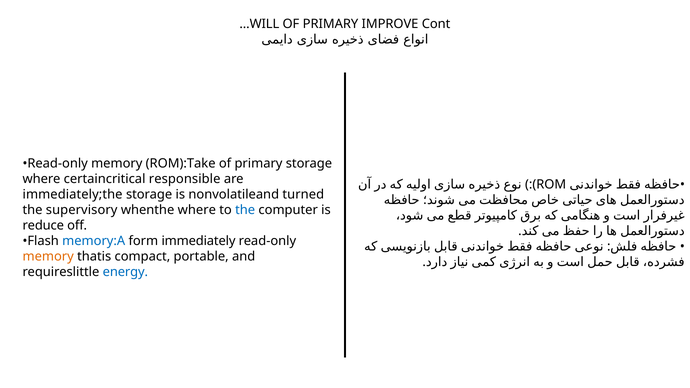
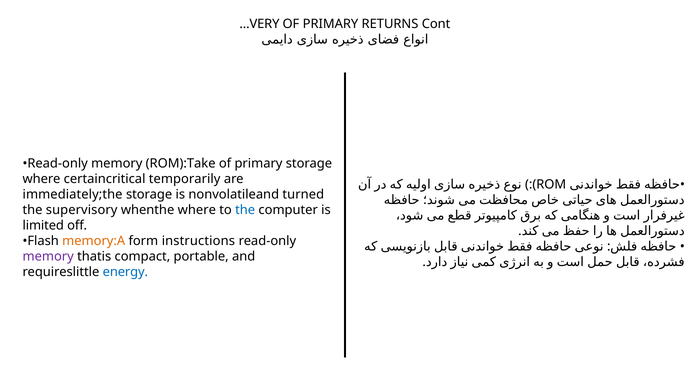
WILL: WILL -> VERY
IMPROVE: IMPROVE -> RETURNS
responsible: responsible -> temporarily
reduce: reduce -> limited
memory:A colour: blue -> orange
immediately: immediately -> instructions
memory at (48, 256) colour: orange -> purple
